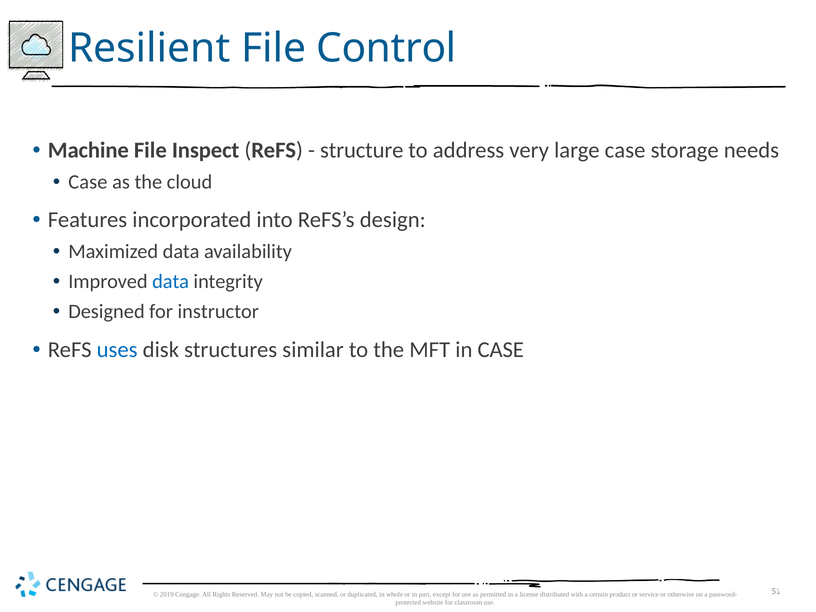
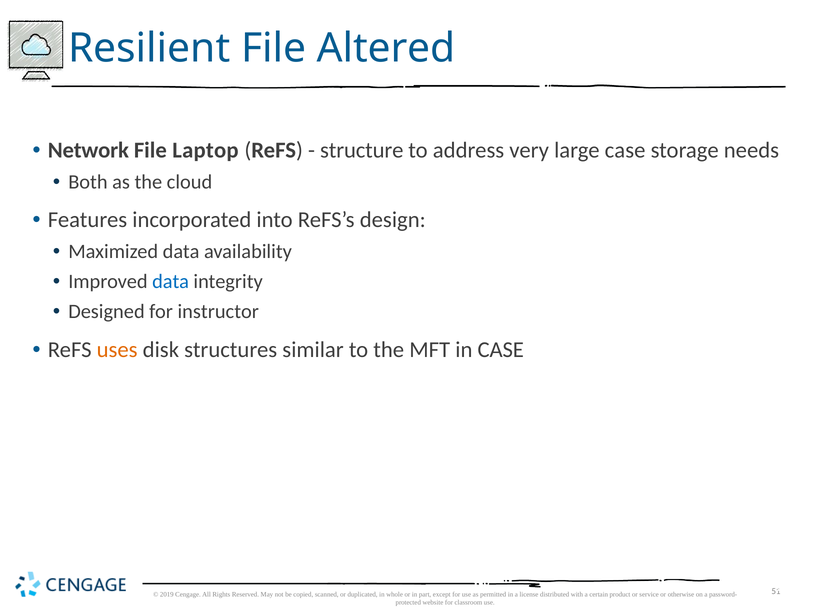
Control: Control -> Altered
Machine: Machine -> Network
Inspect: Inspect -> Laptop
Case at (88, 182): Case -> Both
uses colour: blue -> orange
